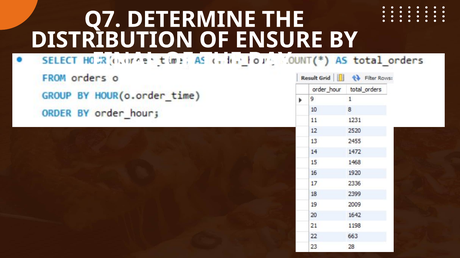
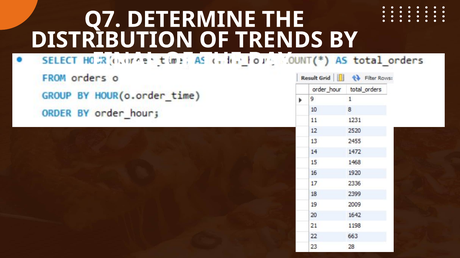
ENSURE: ENSURE -> TRENDS
